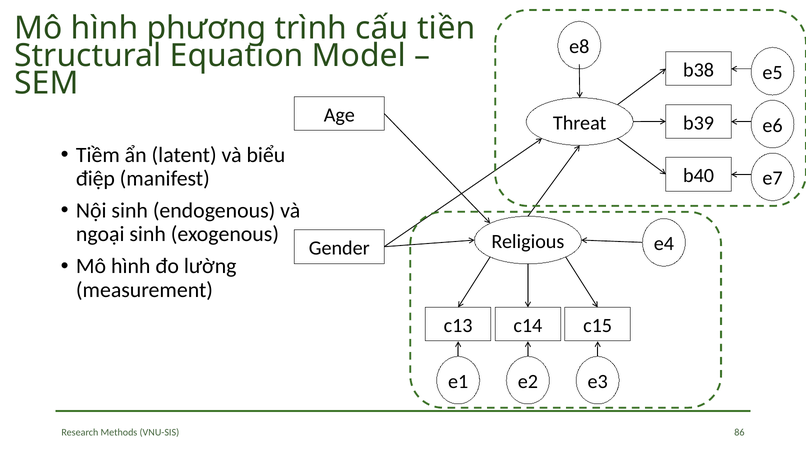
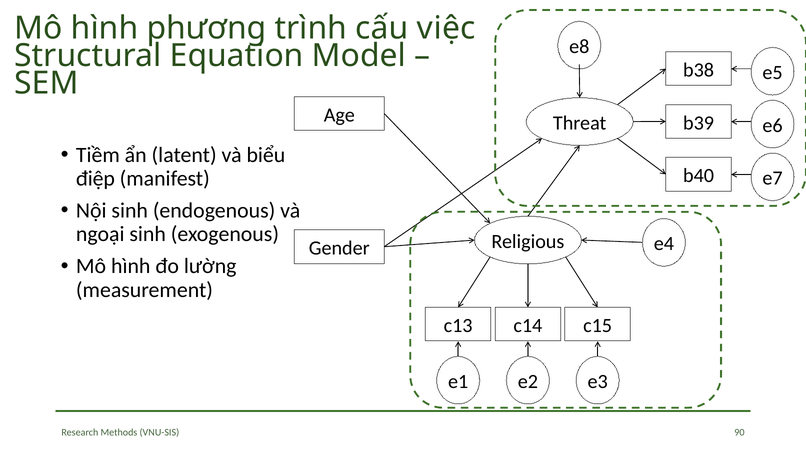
tiền: tiền -> việc
86: 86 -> 90
